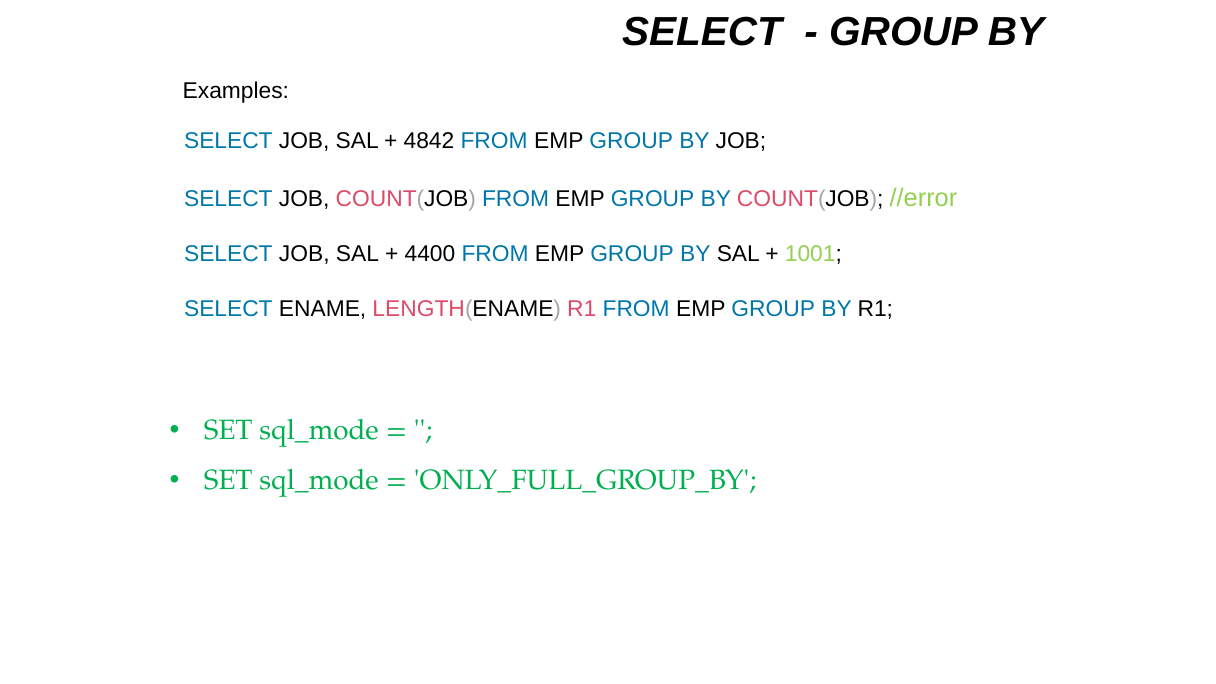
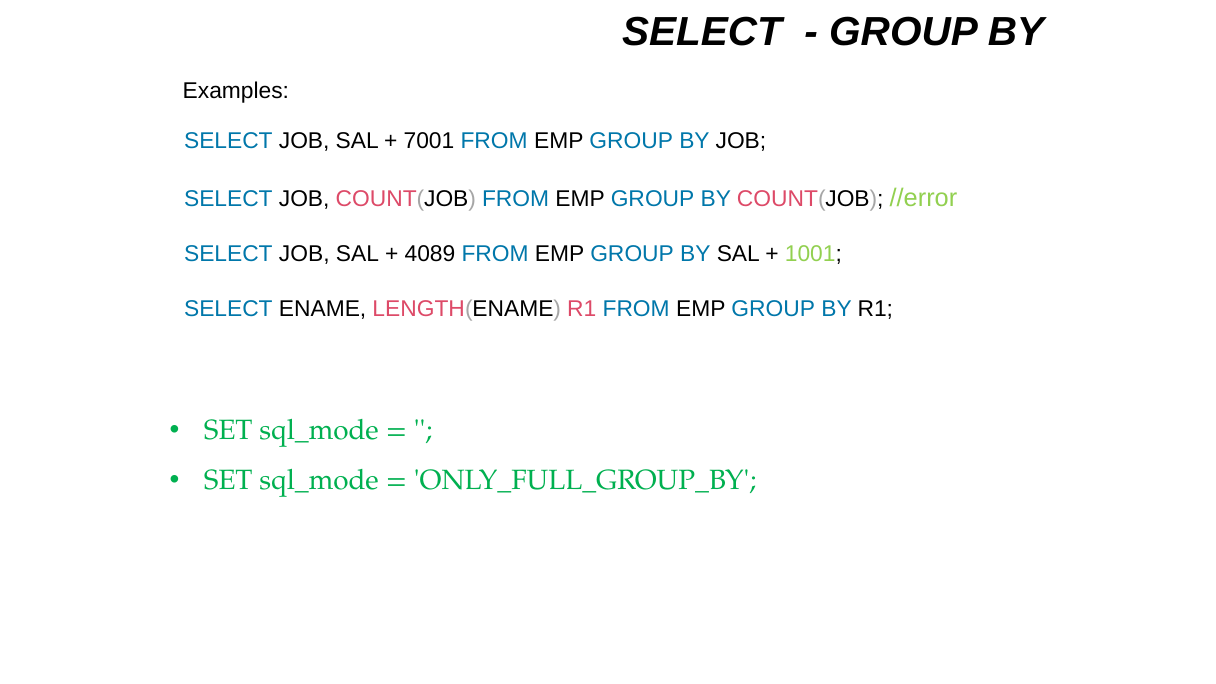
4842: 4842 -> 7001
4400: 4400 -> 4089
